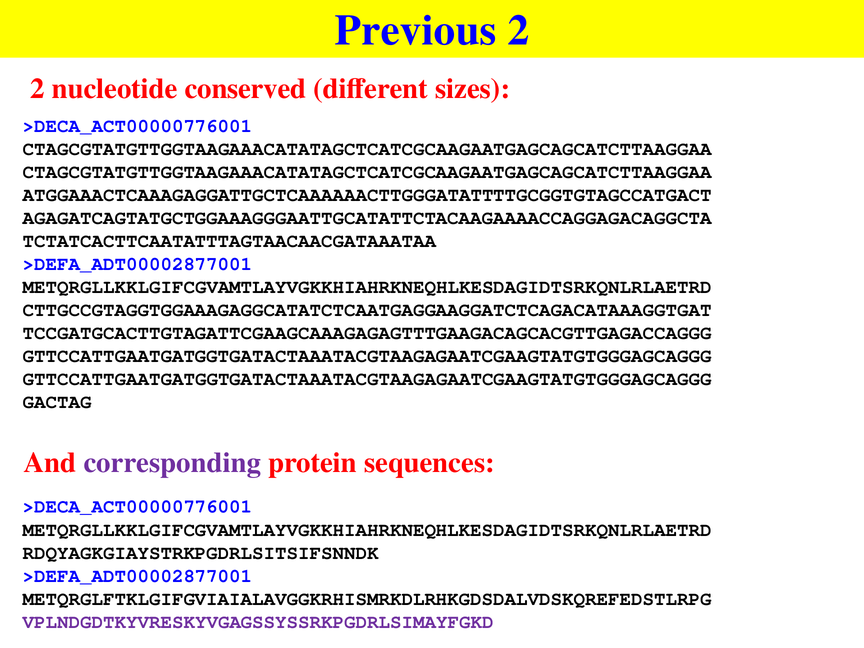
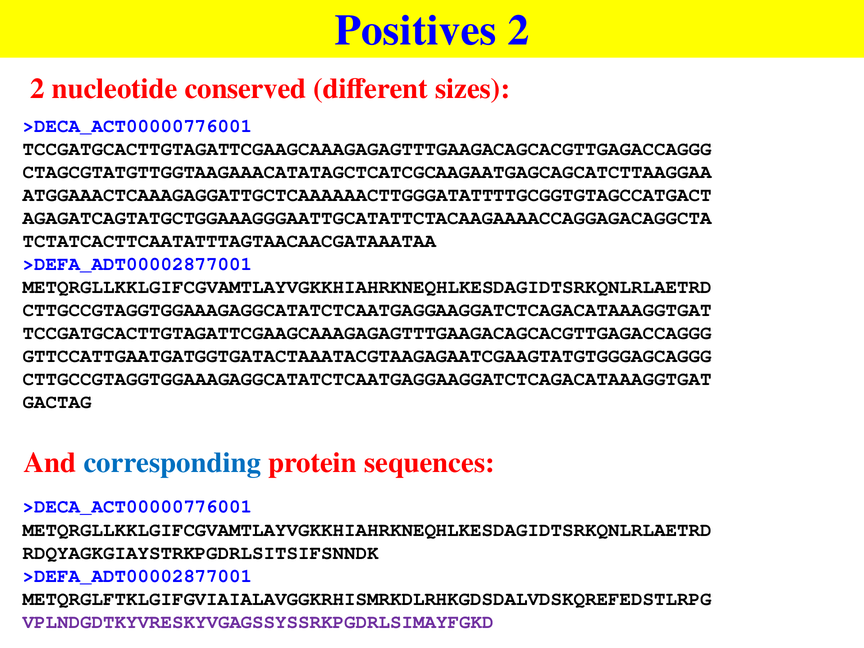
Previous: Previous -> Positives
CTAGCGTATGTTGGTAAGAAACATATAGCTCATCGCAAGAATGAGCAGCATCTTAAGGAA at (367, 149): CTAGCGTATGTTGGTAAGAAACATATAGCTCATCGCAAGAATGAGCAGCATCTTAAGGAA -> TCCGATGCACTTGTAGATTCGAAGCAAAGAGAGTTTGAAGACAGCACGTTGAGACCAGGG
GTTCCATTGAATGATGGTGATACTAAATACGTAAGAGAATCGAAGTATGTGGGAGCAGGG at (367, 379): GTTCCATTGAATGATGGTGATACTAAATACGTAAGAGAATCGAAGTATGTGGGAGCAGGG -> CTTGCCGTAGGTGGAAAGAGGCATATCTCAATGAGGAAGGATCTCAGACATAAAGGTGAT
corresponding colour: purple -> blue
